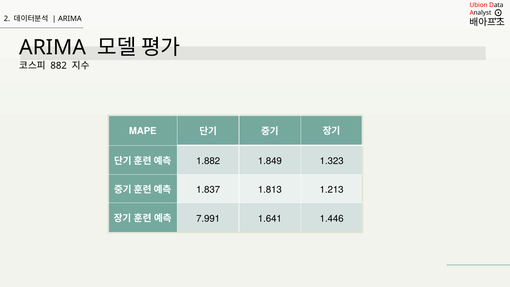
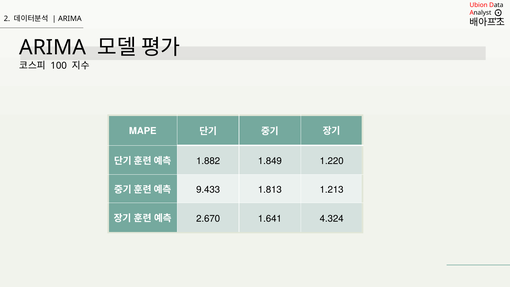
882: 882 -> 100
1.323: 1.323 -> 1.220
1.837: 1.837 -> 9.433
7.991: 7.991 -> 2.670
1.446: 1.446 -> 4.324
